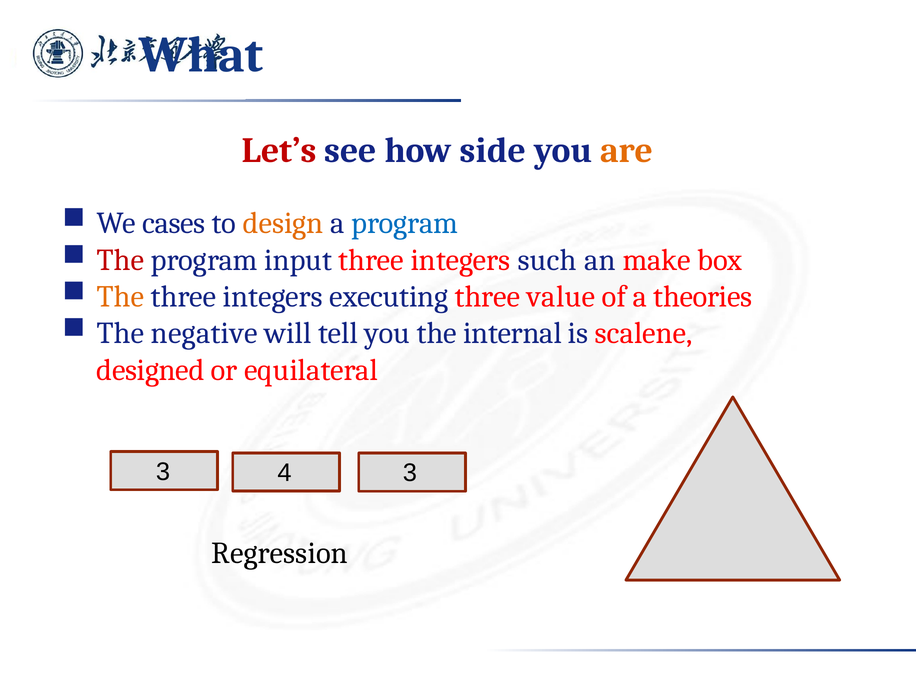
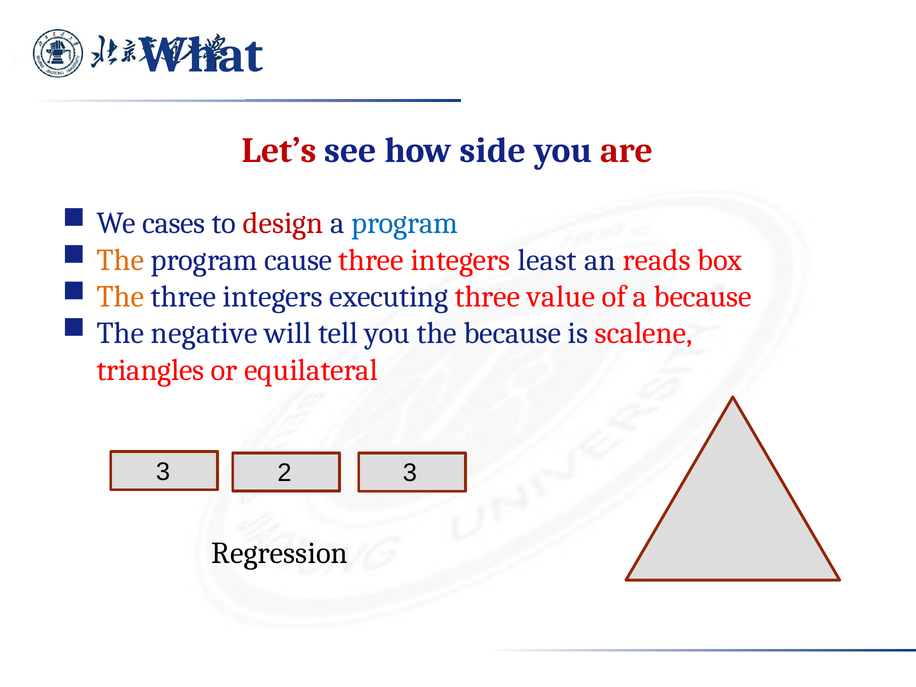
are colour: orange -> red
design colour: orange -> red
The at (121, 260) colour: red -> orange
input: input -> cause
such: such -> least
make: make -> reads
a theories: theories -> because
the internal: internal -> because
designed: designed -> triangles
4: 4 -> 2
